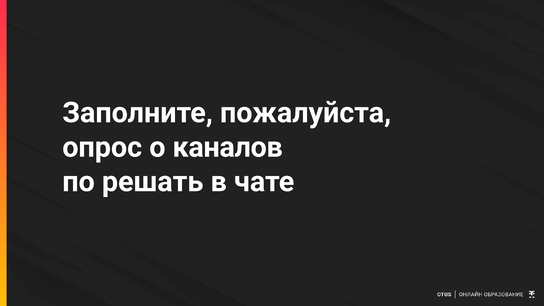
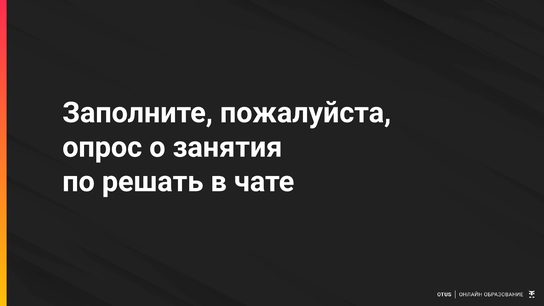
каналов: каналов -> занятия
